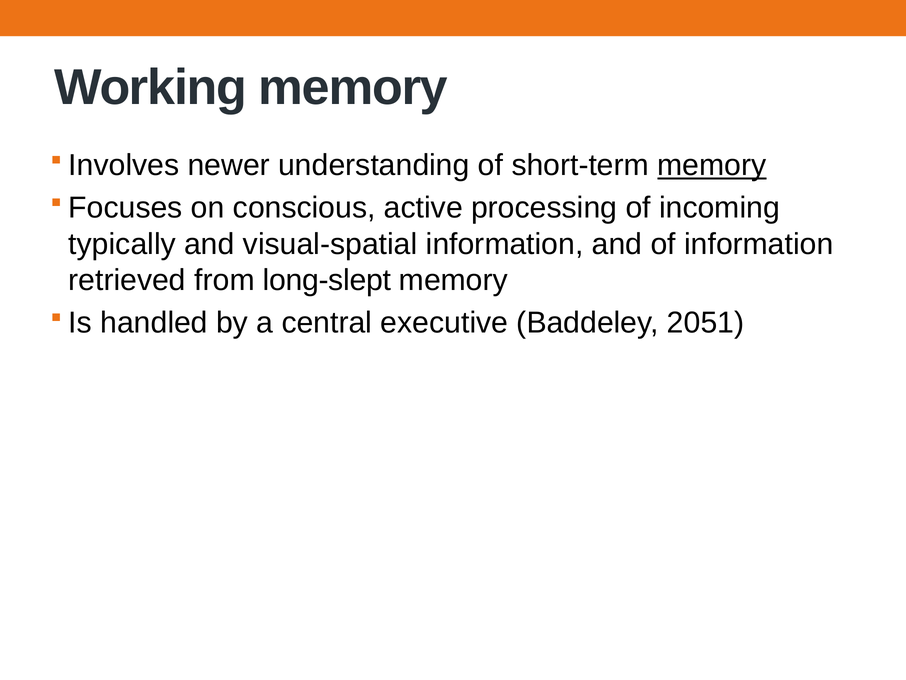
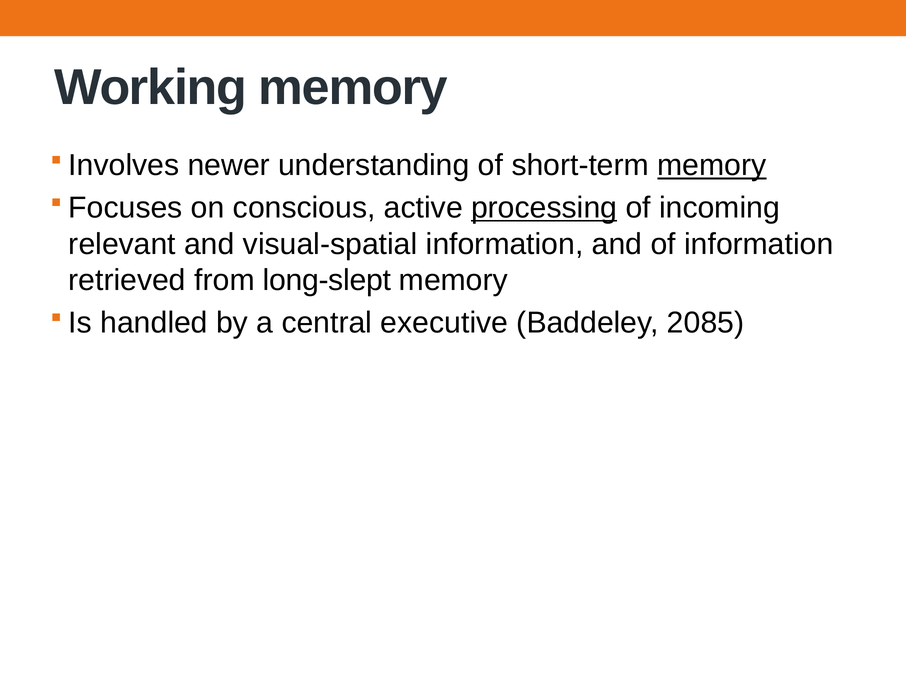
processing underline: none -> present
typically: typically -> relevant
2051: 2051 -> 2085
